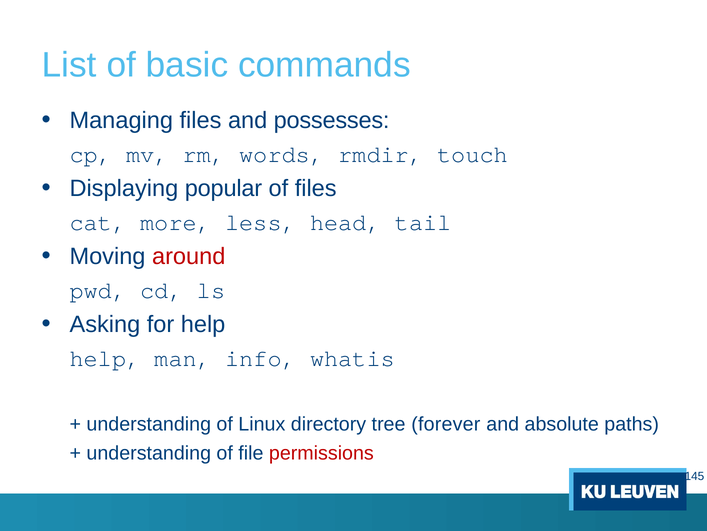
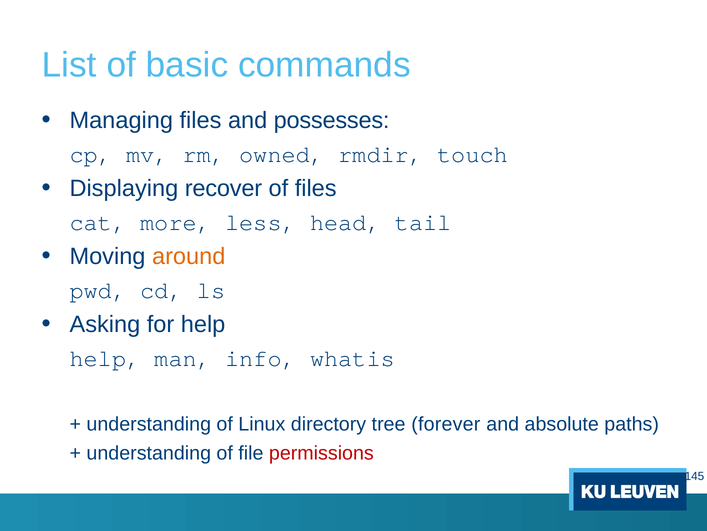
words: words -> owned
popular: popular -> recover
around colour: red -> orange
